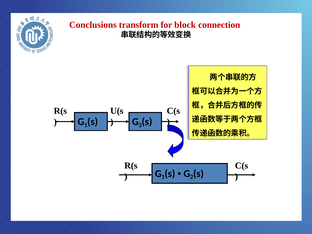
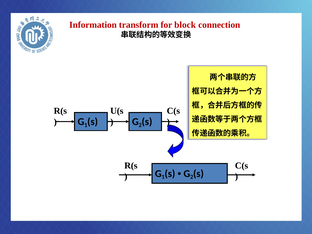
Conclusions: Conclusions -> Information
